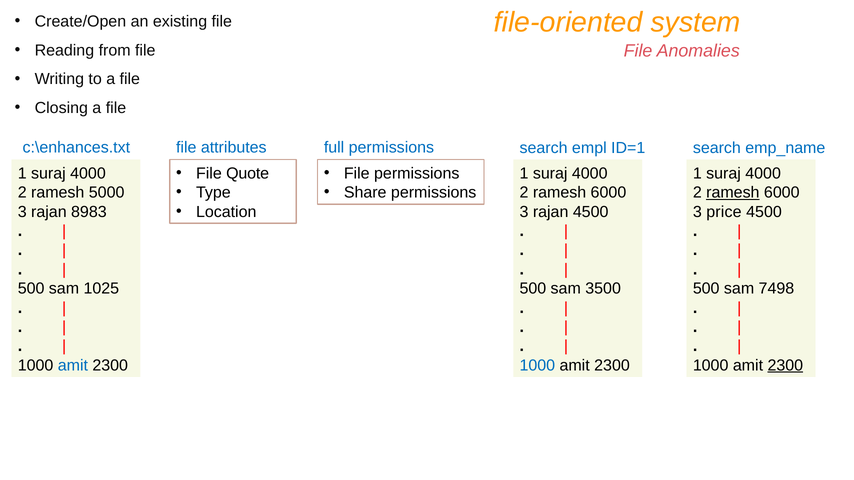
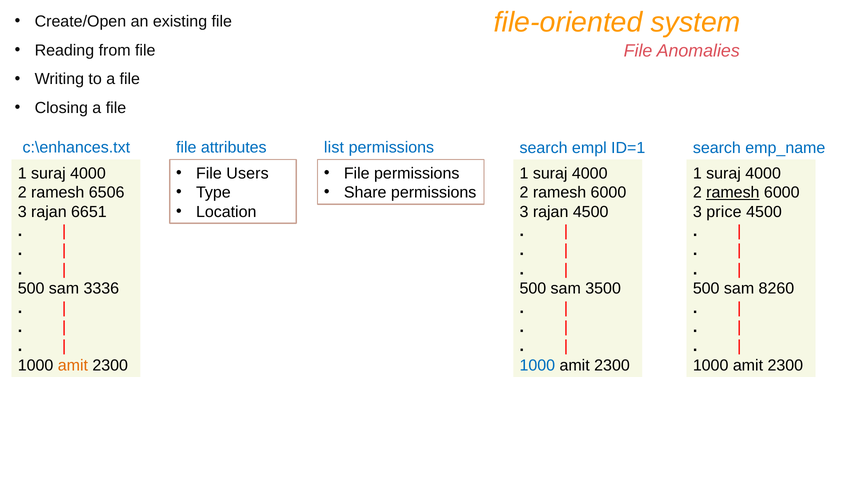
full: full -> list
Quote: Quote -> Users
5000: 5000 -> 6506
8983: 8983 -> 6651
1025: 1025 -> 3336
7498: 7498 -> 8260
amit at (73, 366) colour: blue -> orange
2300 at (785, 366) underline: present -> none
